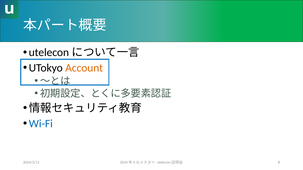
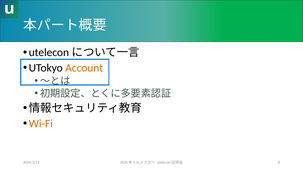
Wi-Fi colour: blue -> orange
